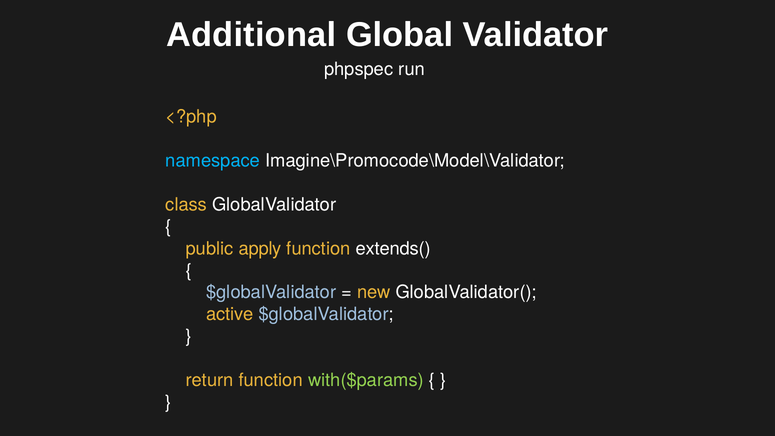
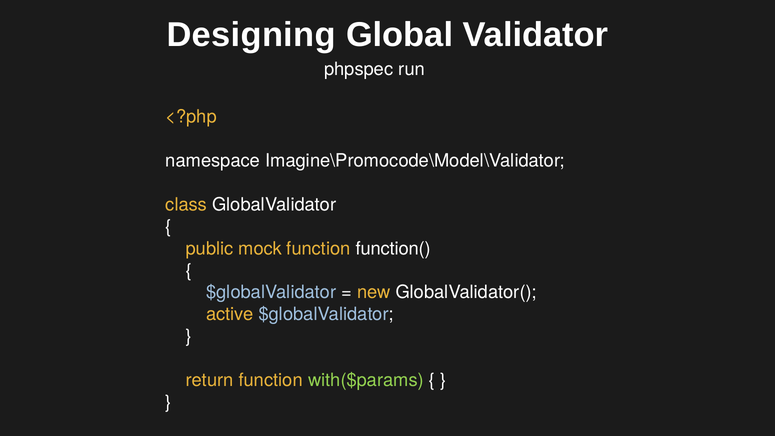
Additional: Additional -> Designing
namespace colour: light blue -> white
apply: apply -> mock
extends(: extends( -> function(
